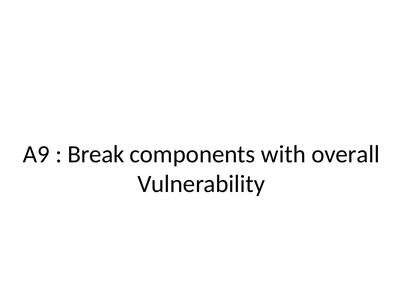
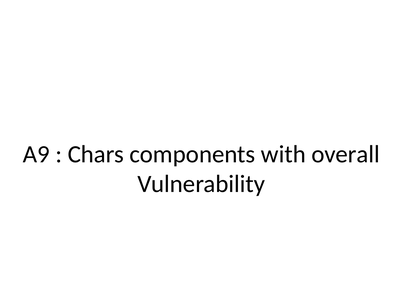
Break: Break -> Chars
